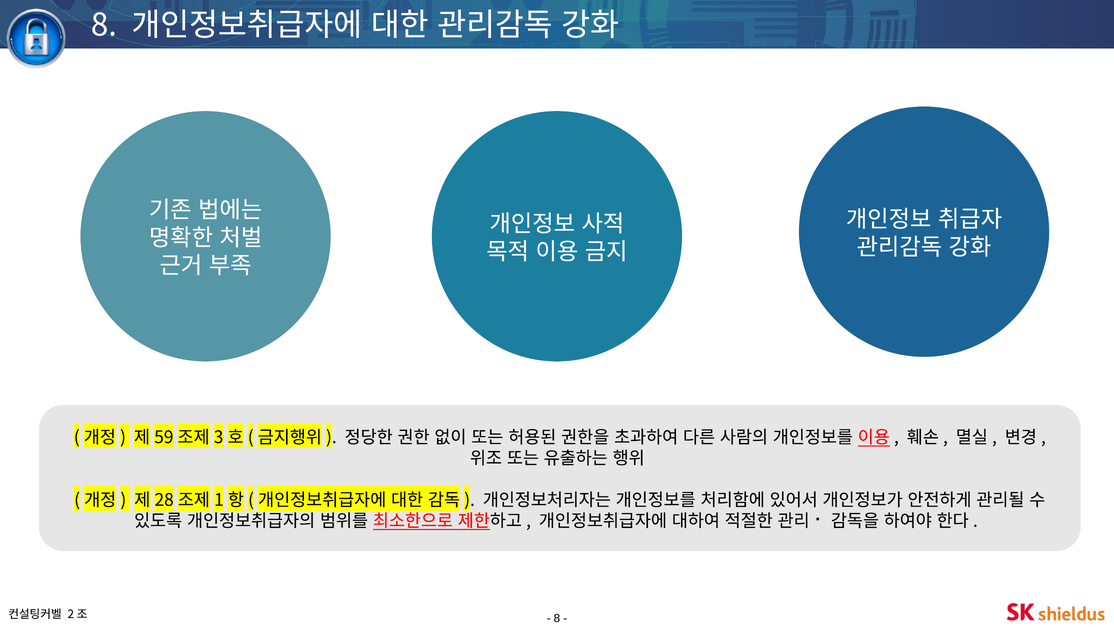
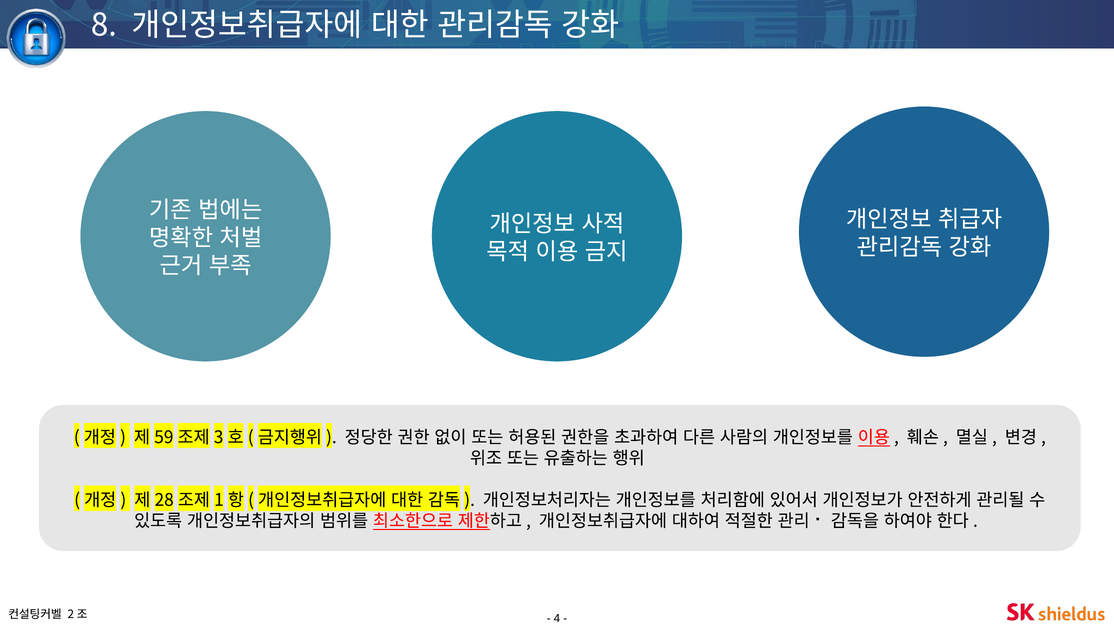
8 at (557, 618): 8 -> 4
